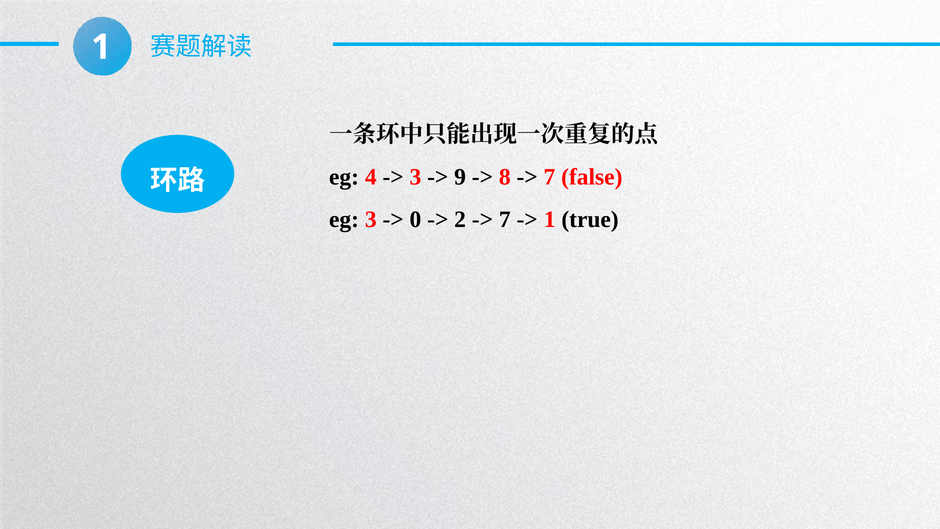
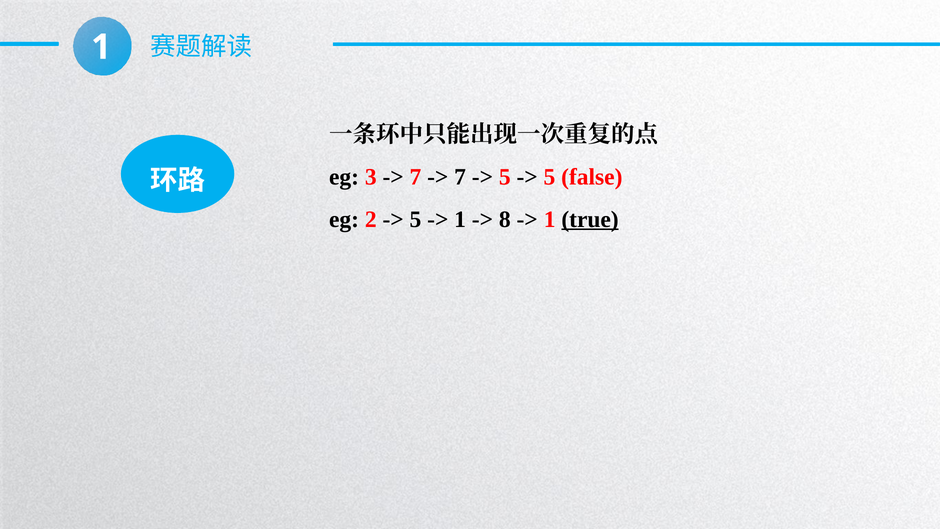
4: 4 -> 3
3 at (415, 177): 3 -> 7
9 at (460, 177): 9 -> 7
8 at (505, 177): 8 -> 5
7 at (549, 177): 7 -> 5
eg 3: 3 -> 2
0 at (415, 219): 0 -> 5
2 at (460, 219): 2 -> 1
7 at (505, 219): 7 -> 8
true underline: none -> present
